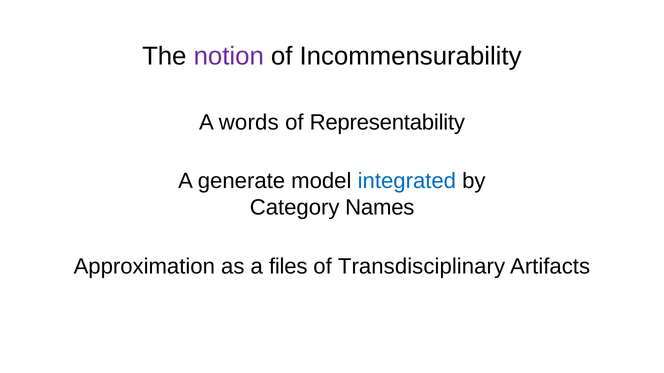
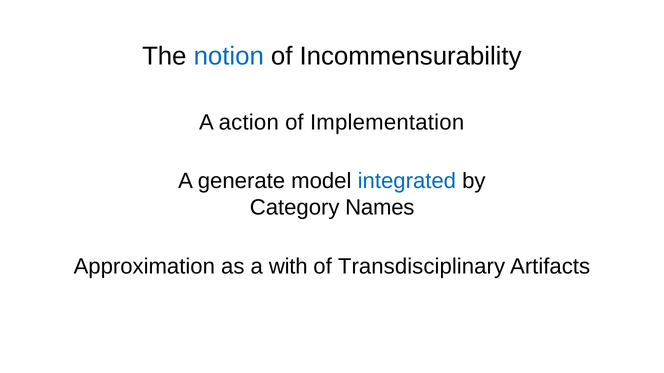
notion colour: purple -> blue
words: words -> action
Representability: Representability -> Implementation
files: files -> with
